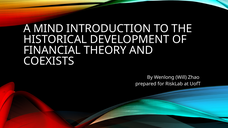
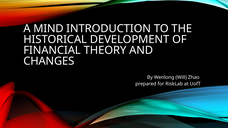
COEXISTS: COEXISTS -> CHANGES
